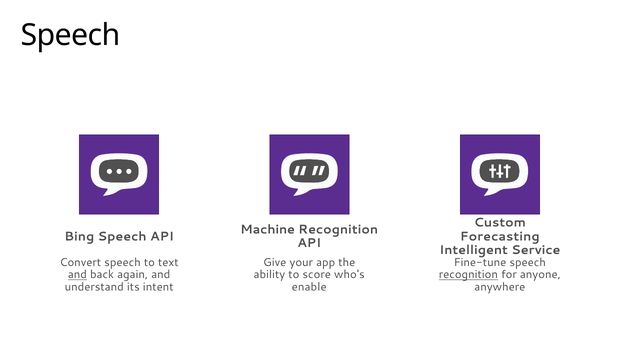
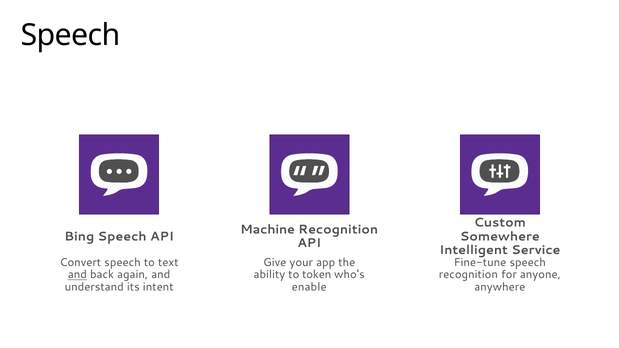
Forecasting: Forecasting -> Somewhere
score: score -> token
recognition at (468, 275) underline: present -> none
